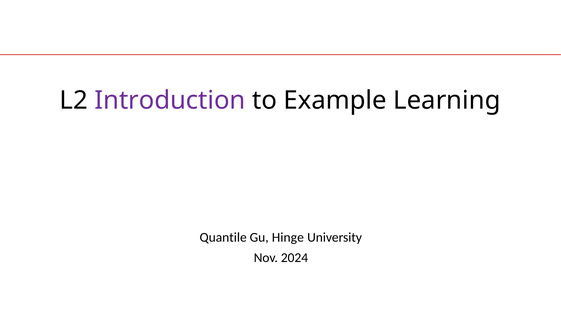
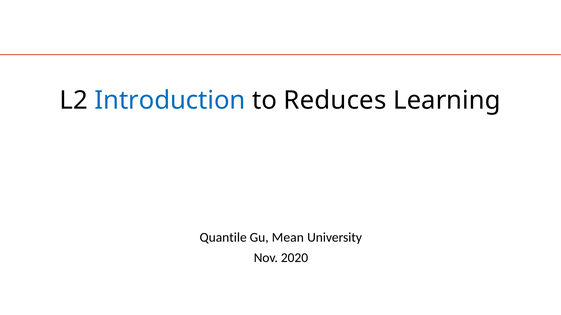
Introduction colour: purple -> blue
Example: Example -> Reduces
Hinge: Hinge -> Mean
2024: 2024 -> 2020
